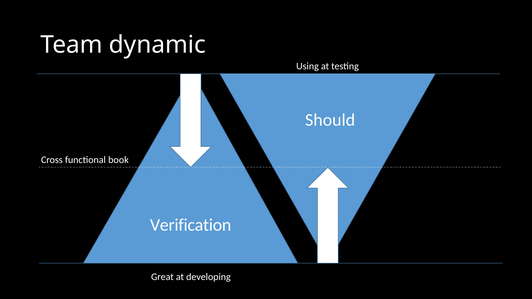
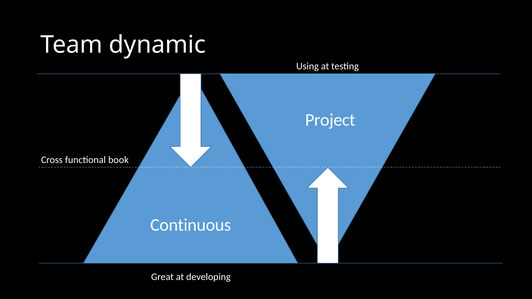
Should: Should -> Project
Verification: Verification -> Continuous
